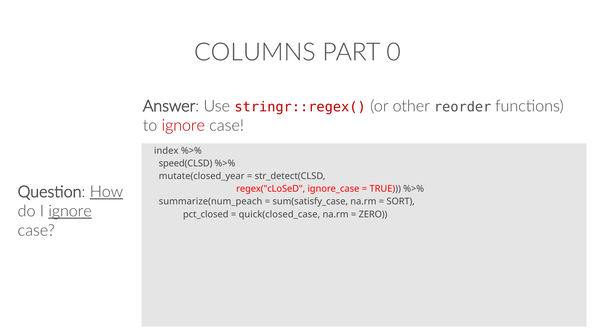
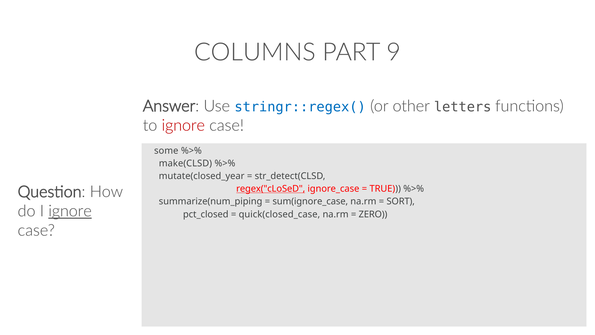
0: 0 -> 9
stringr::regex( colour: red -> blue
reorder: reorder -> letters
index: index -> some
speed(CLSD: speed(CLSD -> make(CLSD
How underline: present -> none
regex("cLoSeD underline: none -> present
summarize(num_peach: summarize(num_peach -> summarize(num_piping
sum(satisfy_case: sum(satisfy_case -> sum(ignore_case
